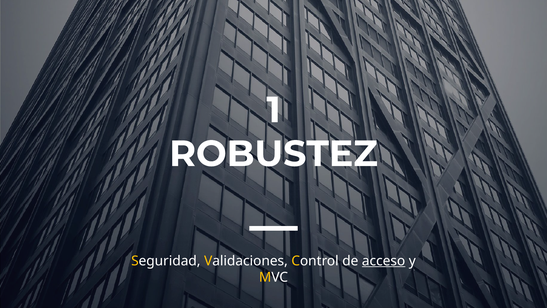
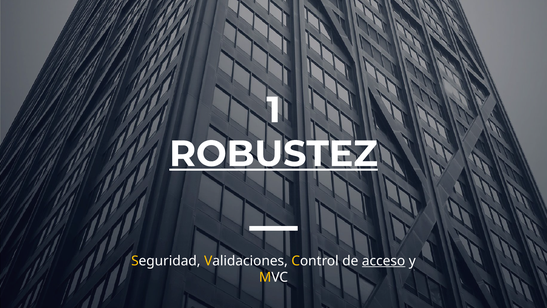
ROBUSTEZ underline: none -> present
